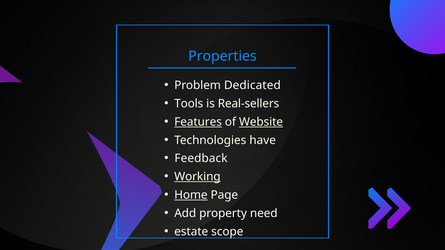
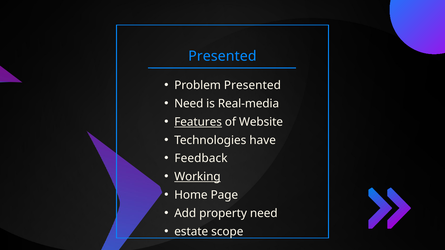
Properties at (222, 56): Properties -> Presented
Problem Dedicated: Dedicated -> Presented
Tools at (189, 104): Tools -> Need
Real-sellers: Real-sellers -> Real-media
Website underline: present -> none
Home underline: present -> none
